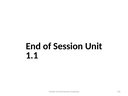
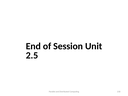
1.1: 1.1 -> 2.5
